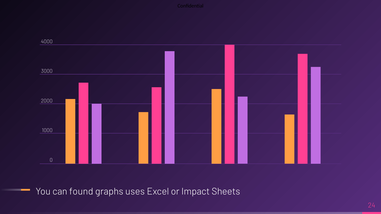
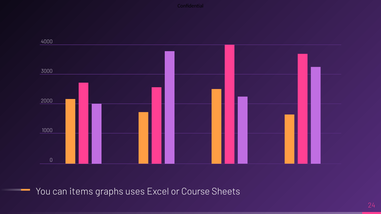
found: found -> items
Impact: Impact -> Course
